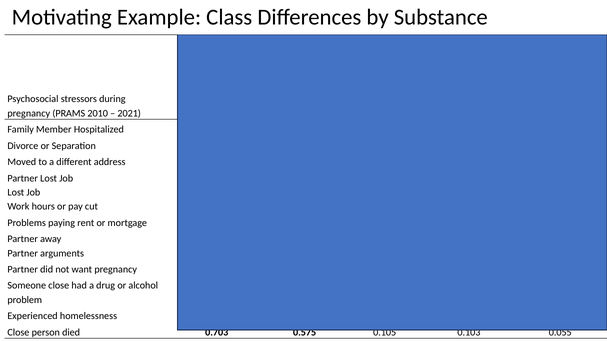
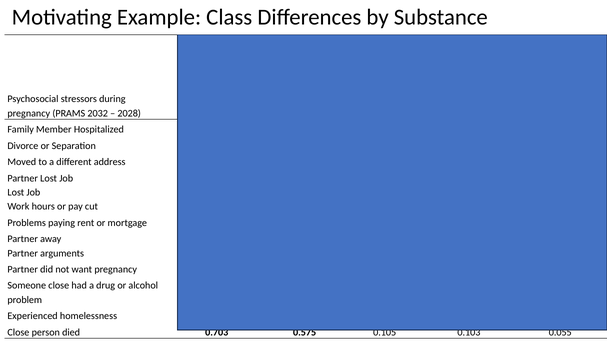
2010: 2010 -> 2032
2021: 2021 -> 2028
